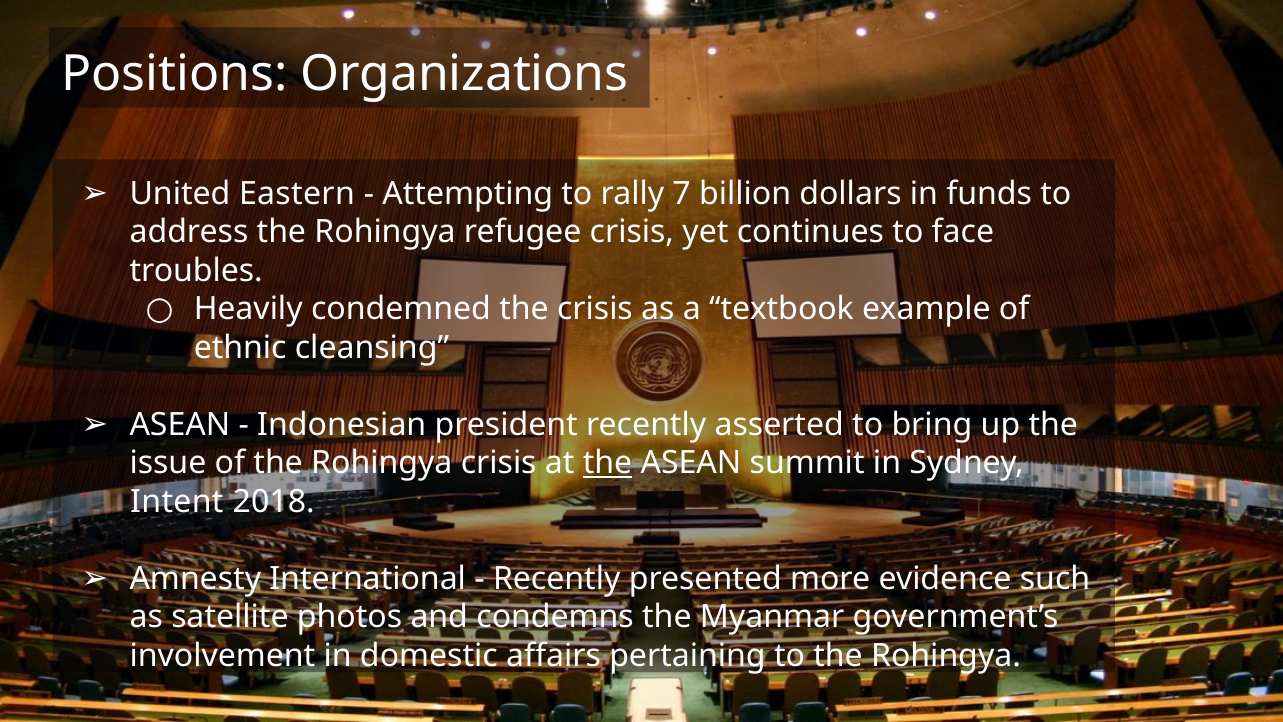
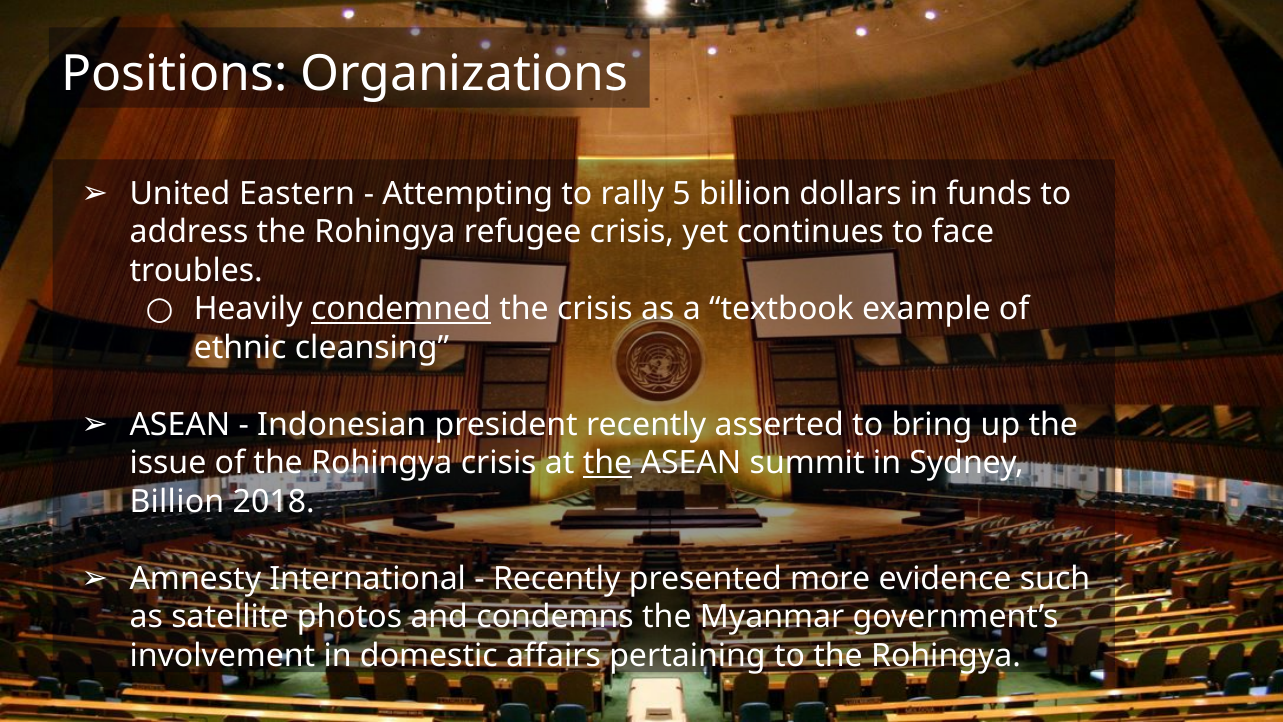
7: 7 -> 5
condemned underline: none -> present
Intent at (177, 501): Intent -> Billion
